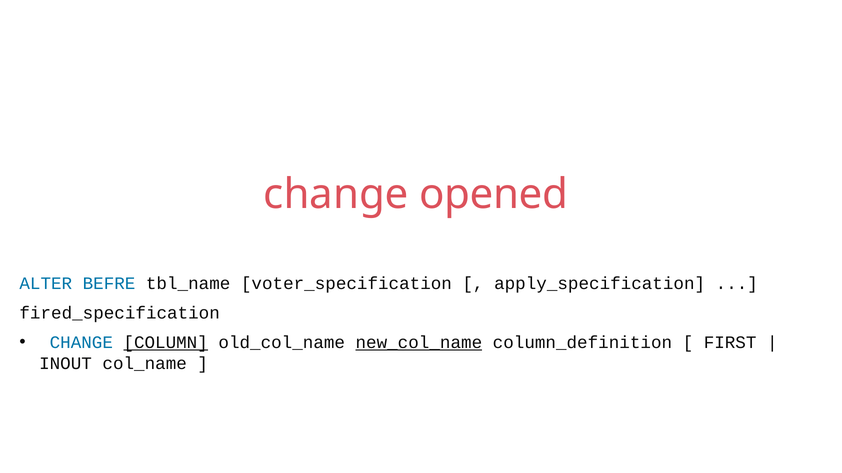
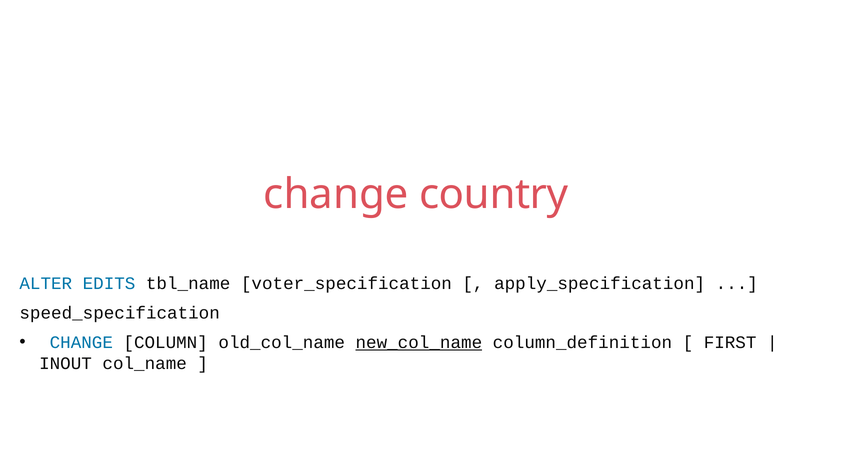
opened: opened -> country
BEFRE: BEFRE -> EDITS
fired_specification: fired_specification -> speed_specification
COLUMN underline: present -> none
